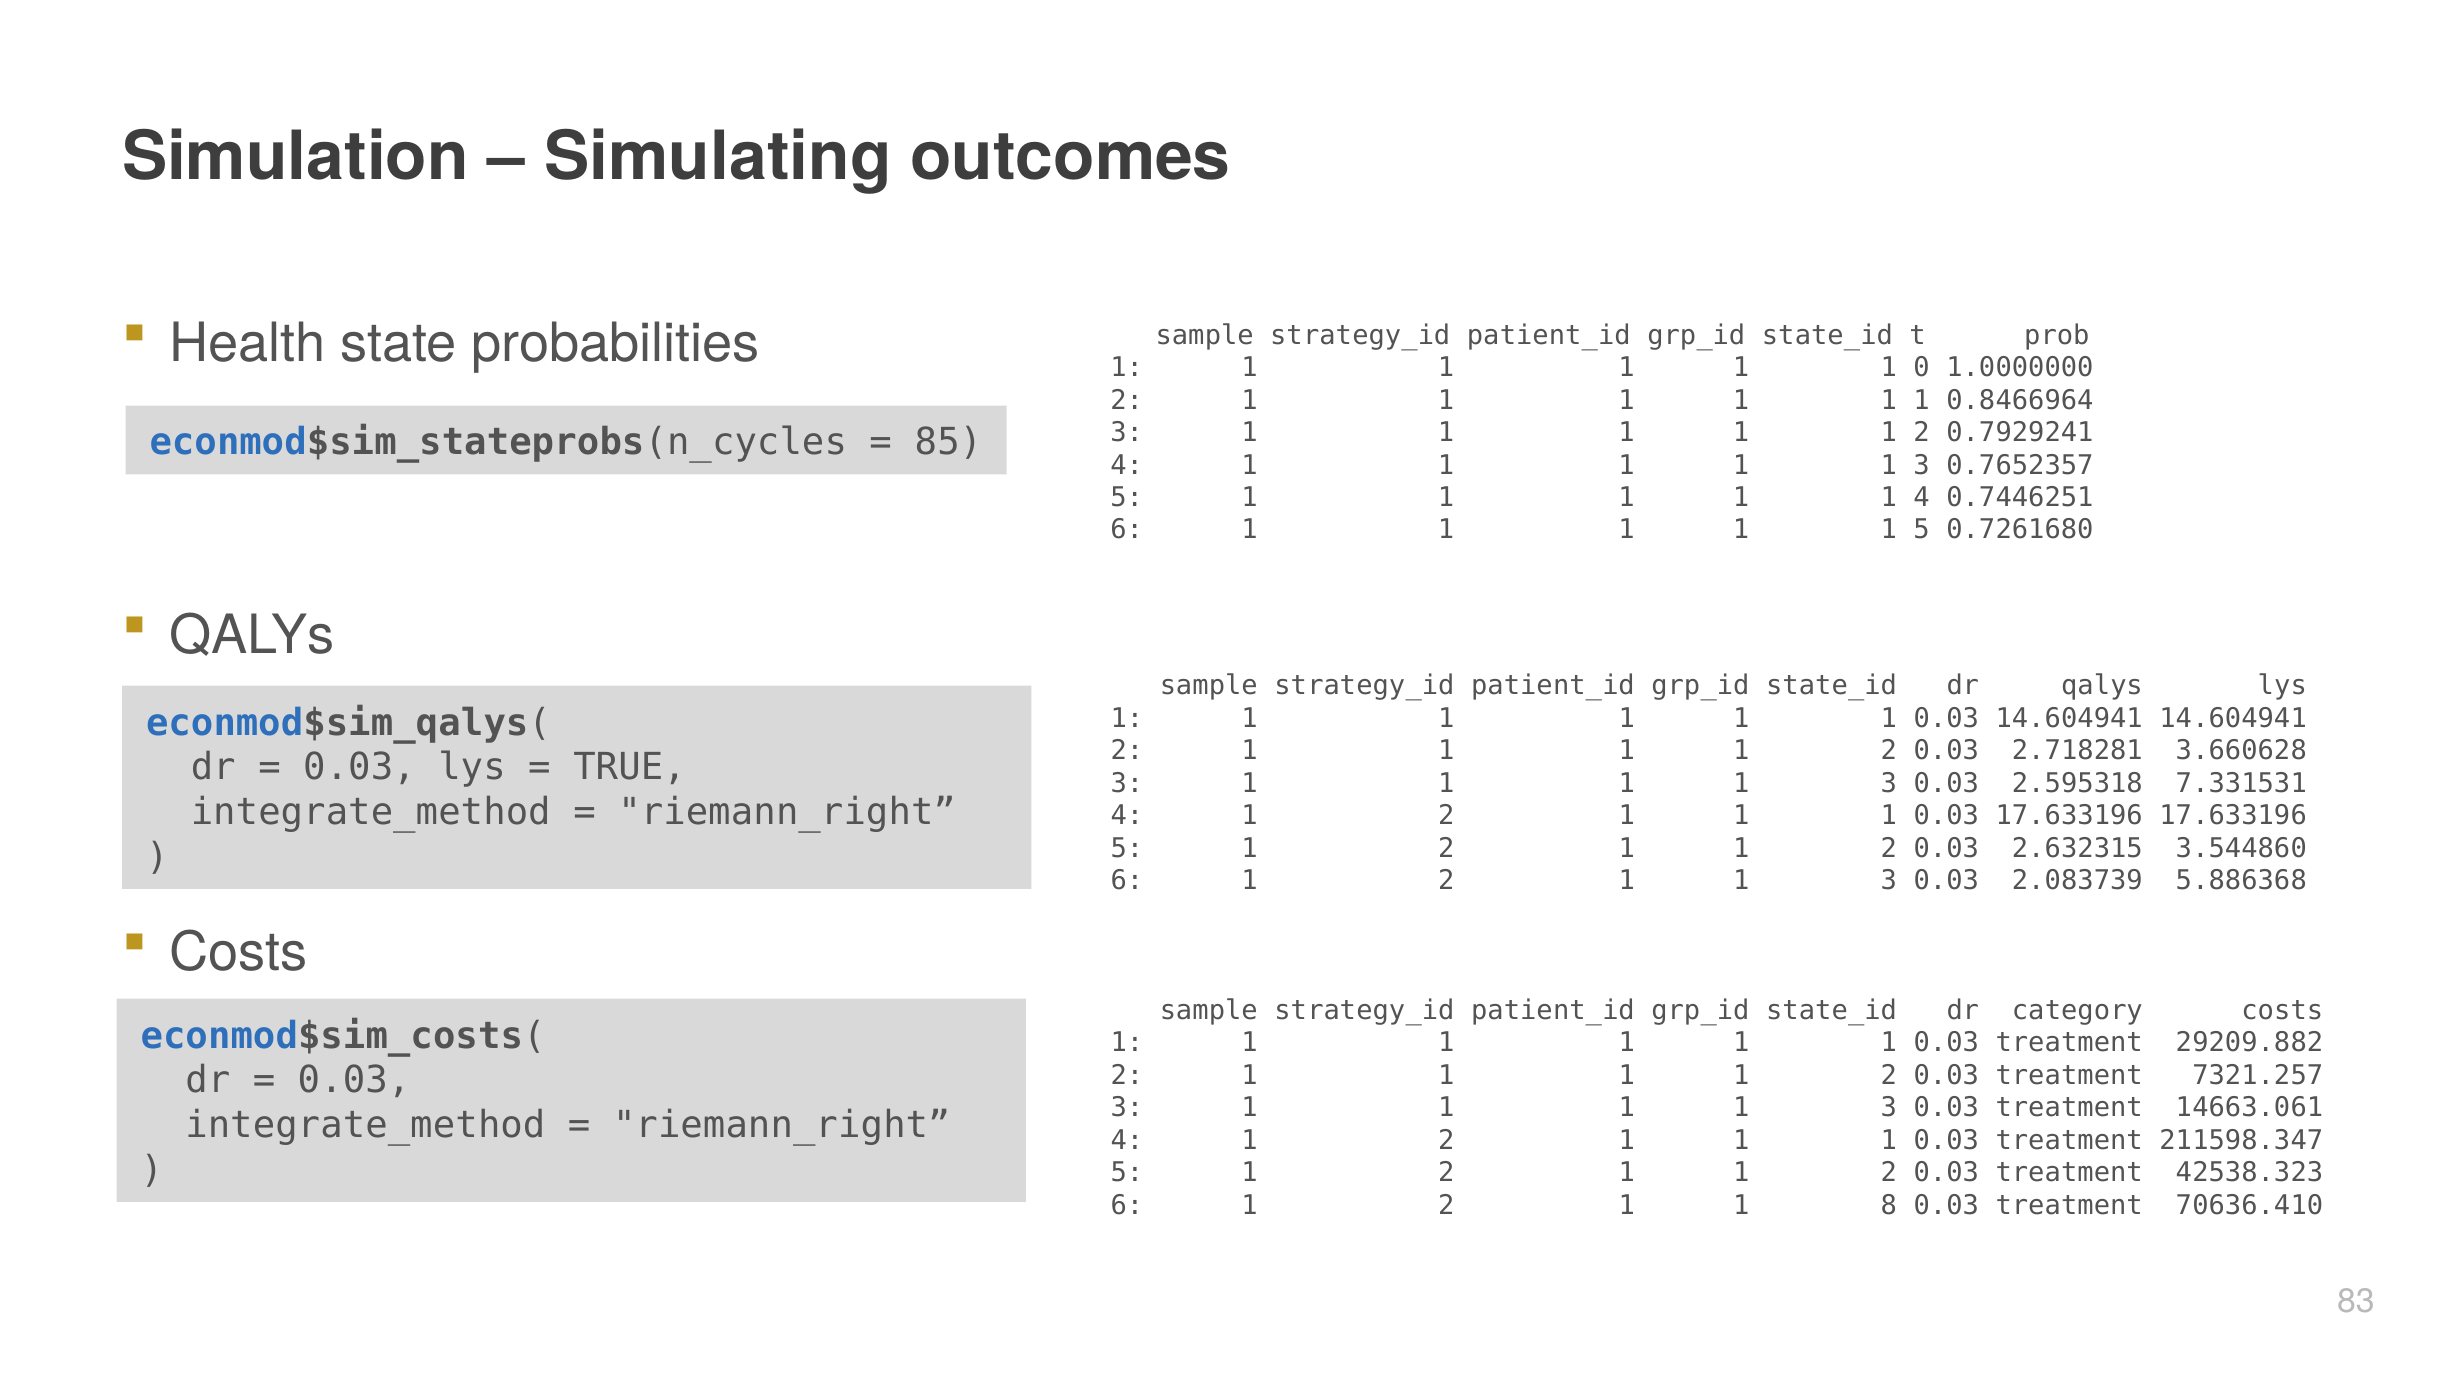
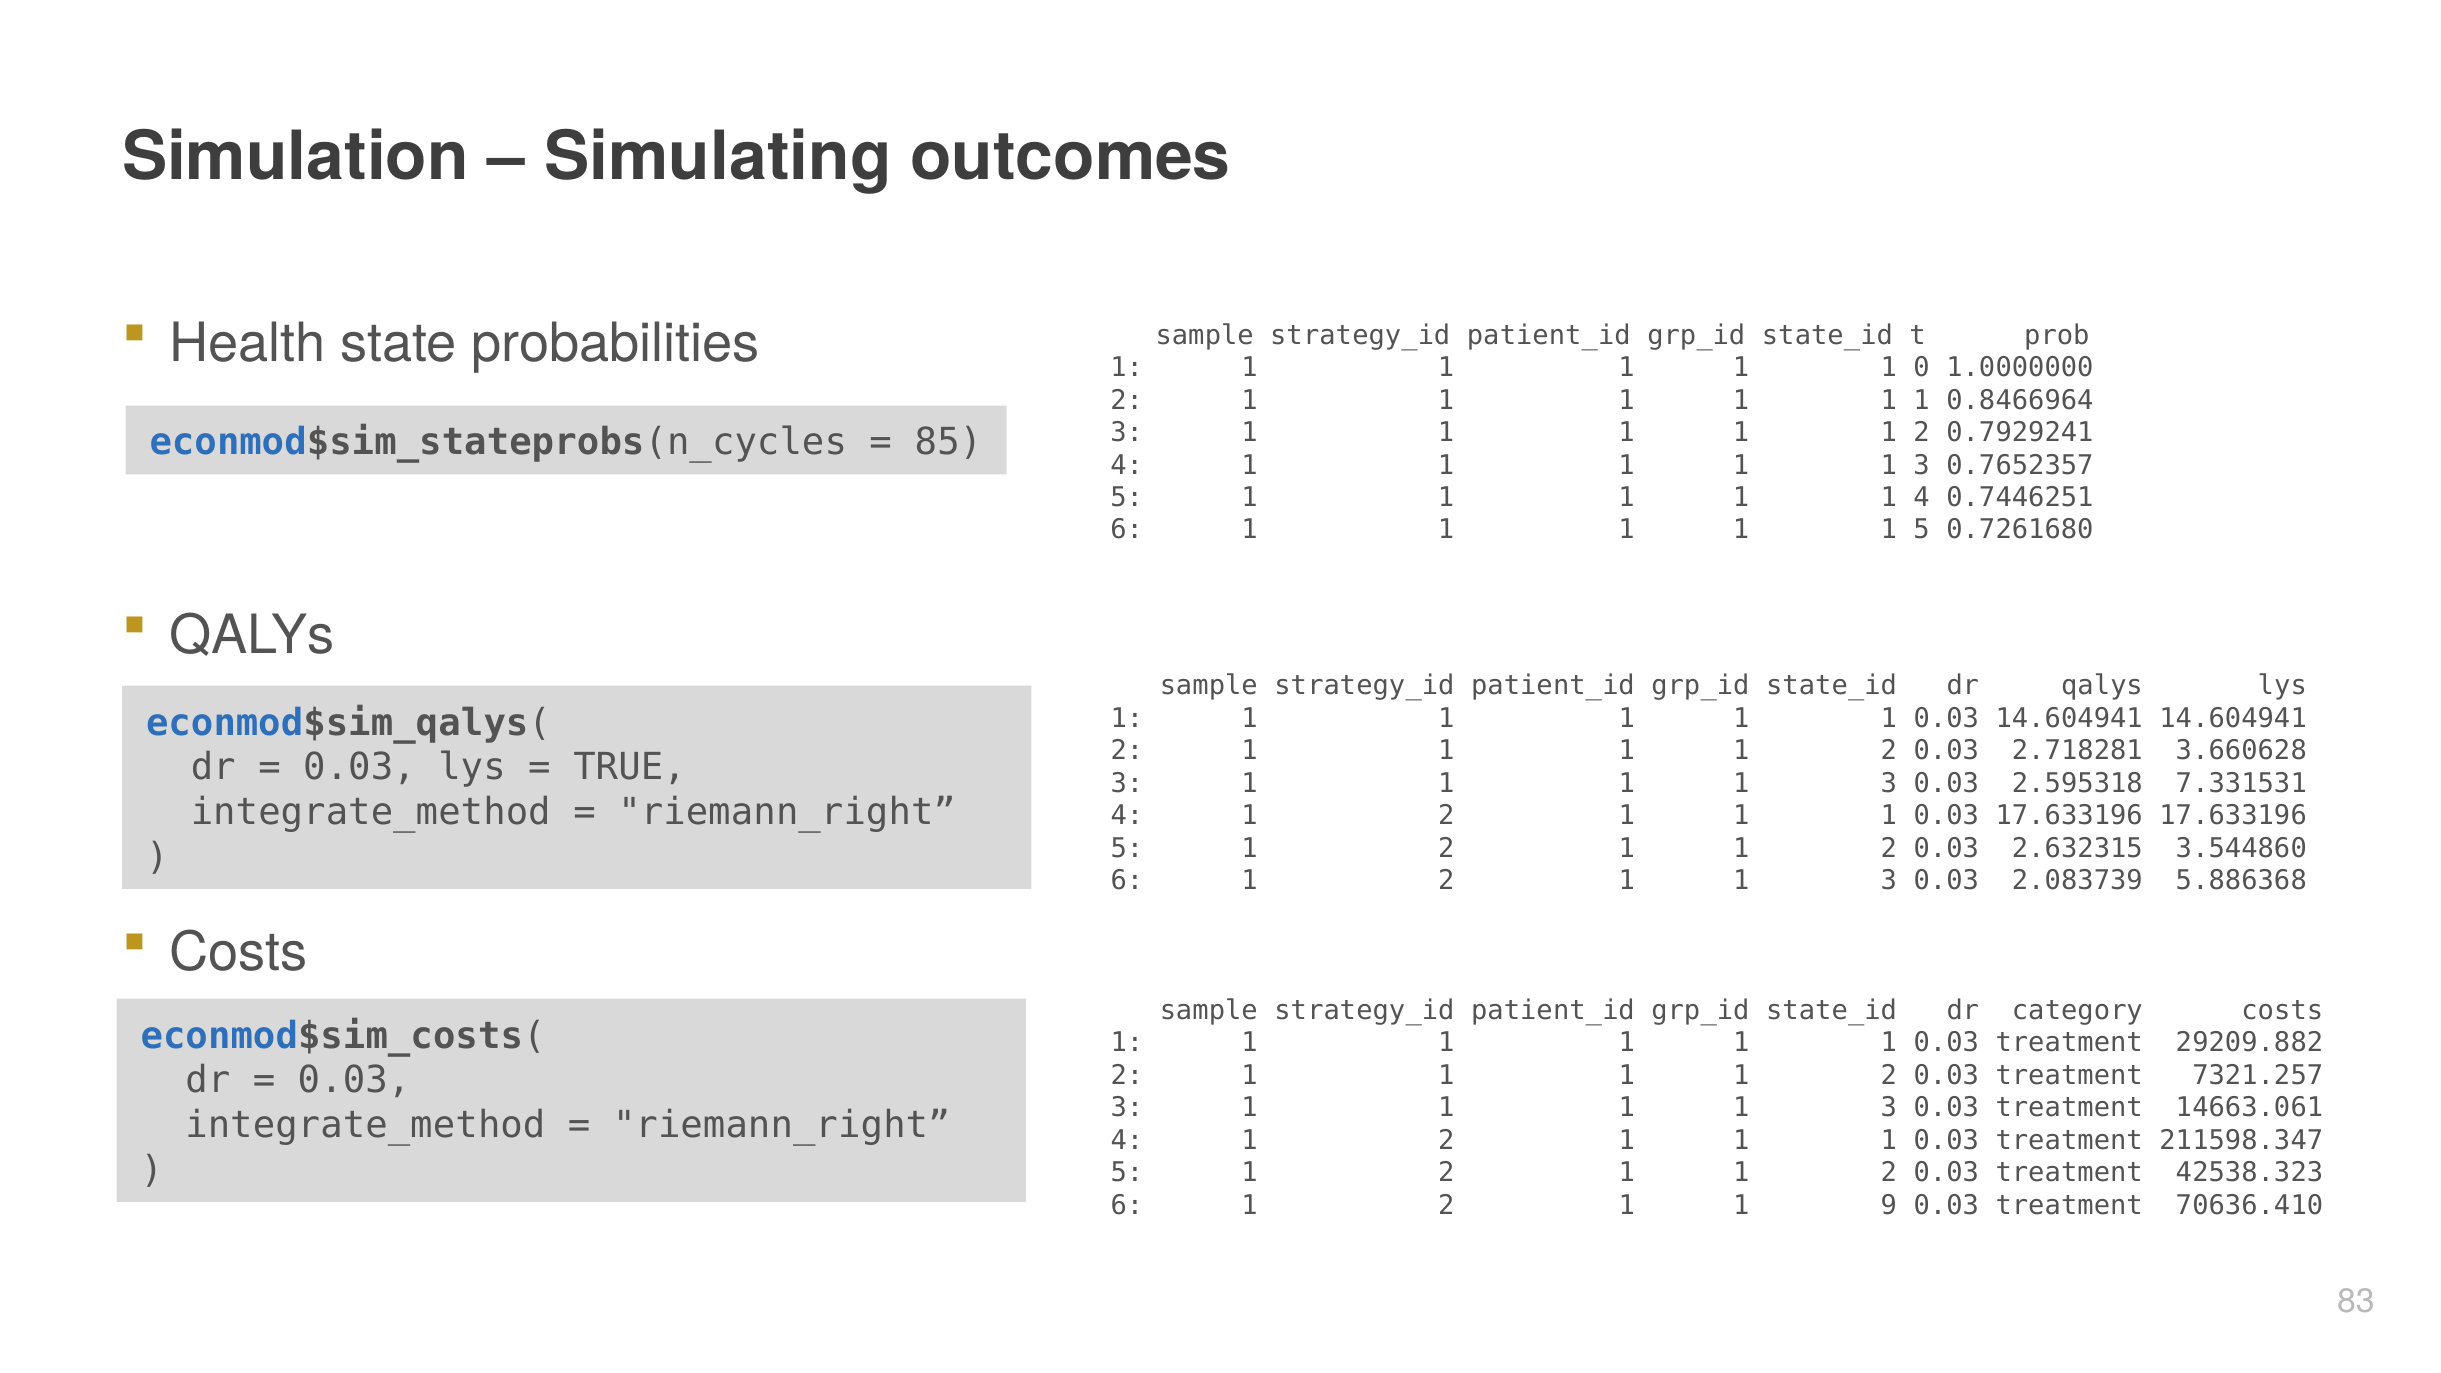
8: 8 -> 9
